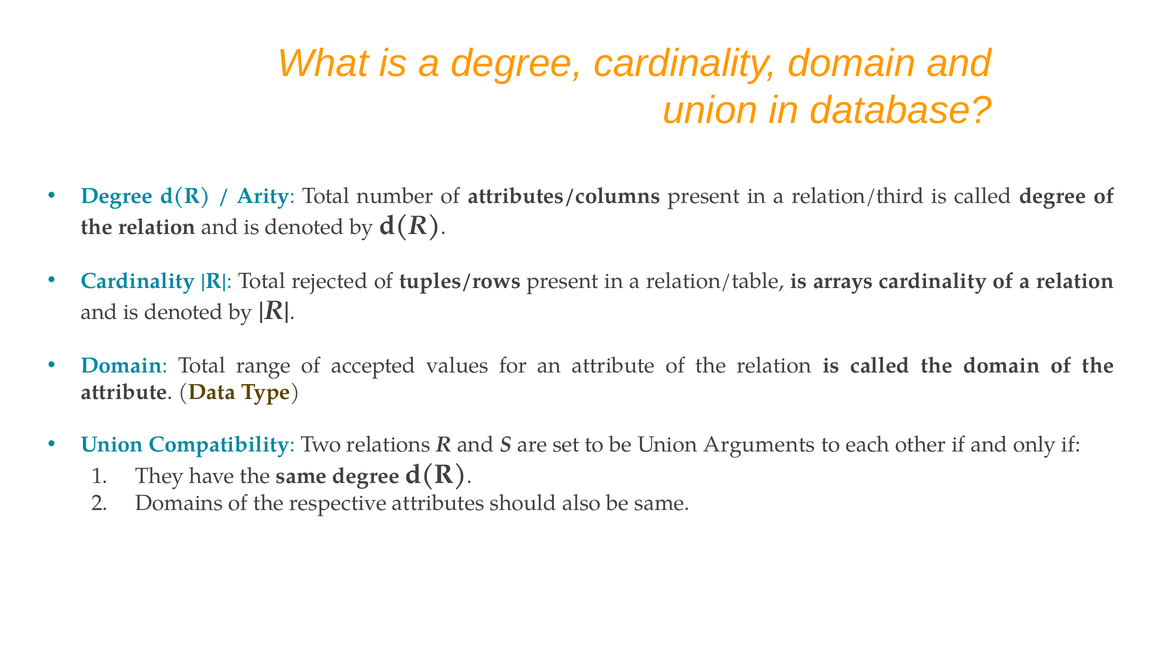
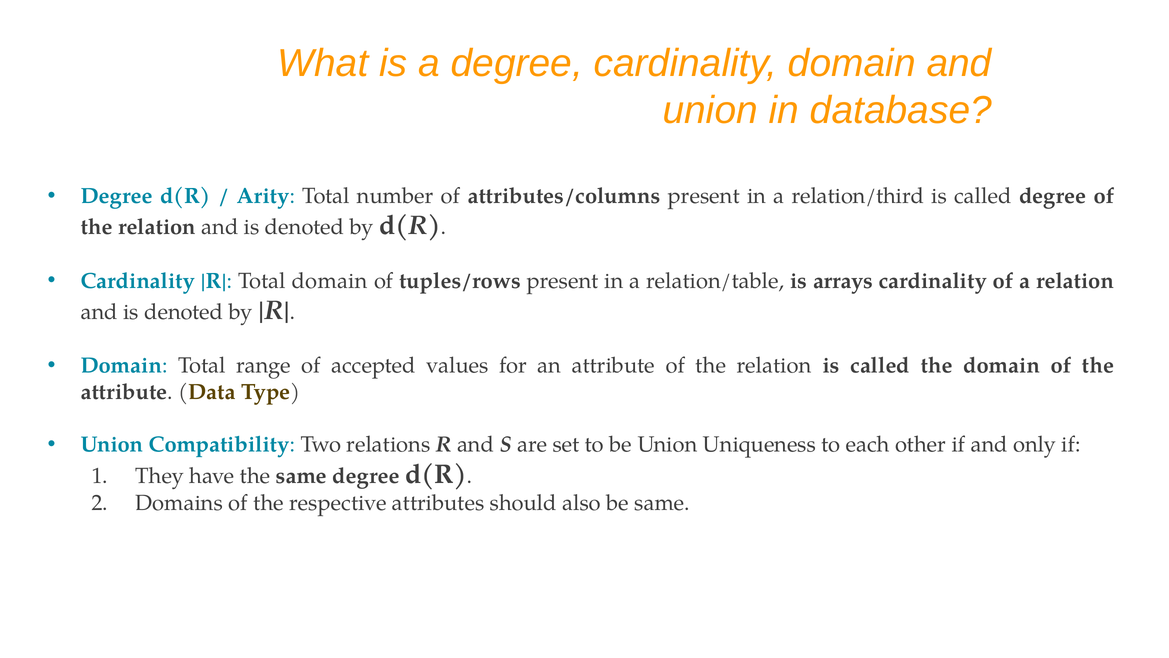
Total rejected: rejected -> domain
Arguments: Arguments -> Uniqueness
